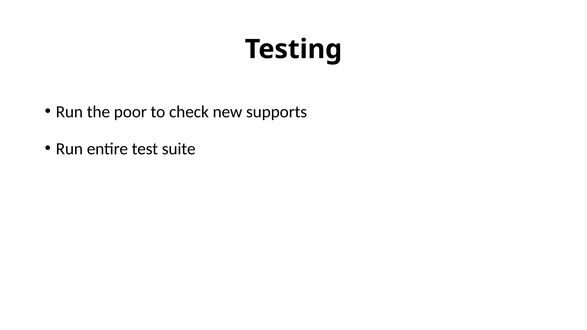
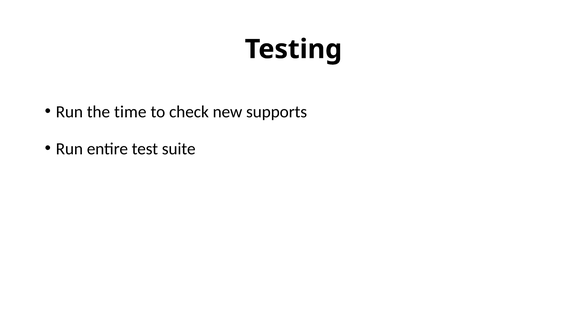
poor: poor -> time
